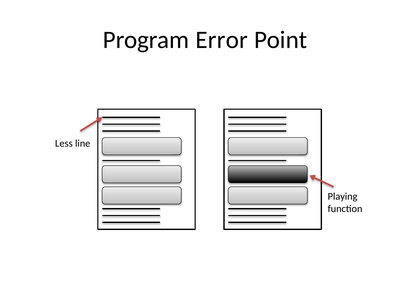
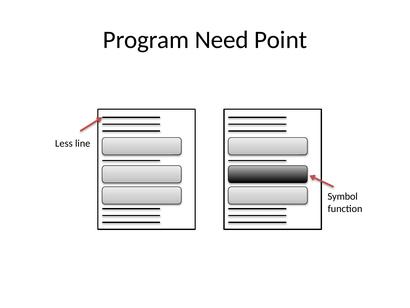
Error: Error -> Need
Playing: Playing -> Symbol
